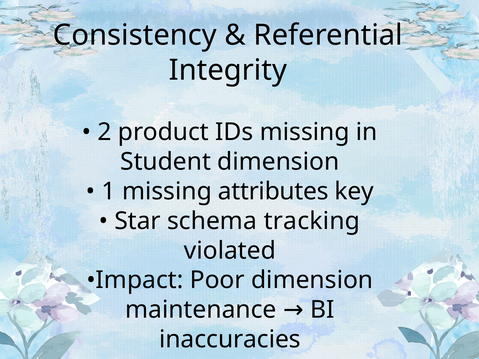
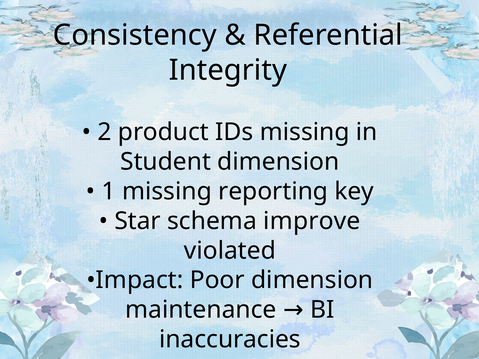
attributes: attributes -> reporting
tracking: tracking -> improve
